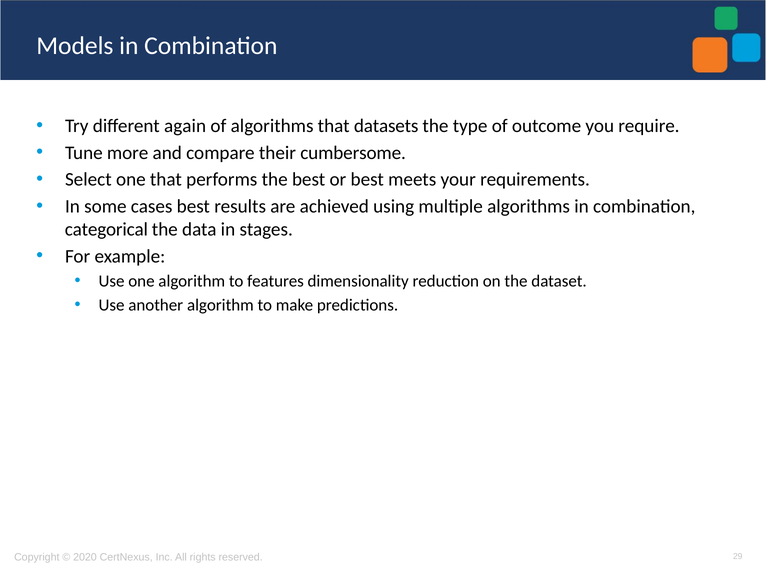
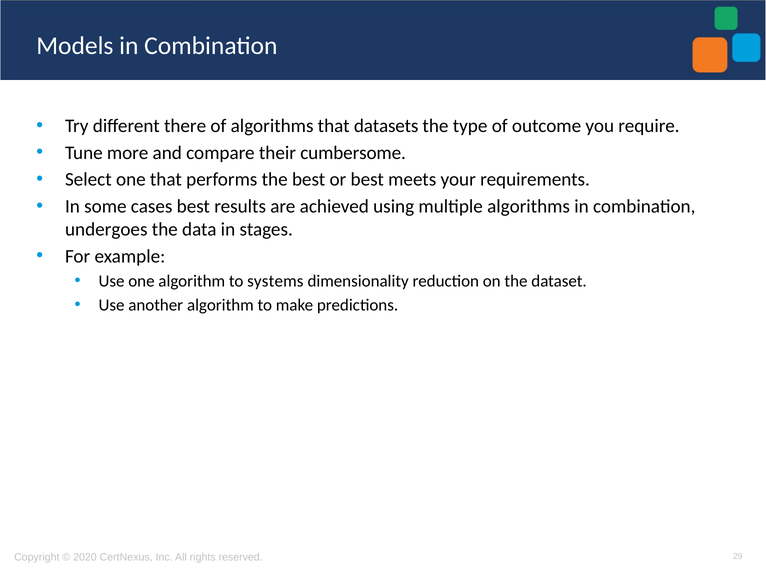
again: again -> there
categorical: categorical -> undergoes
features: features -> systems
